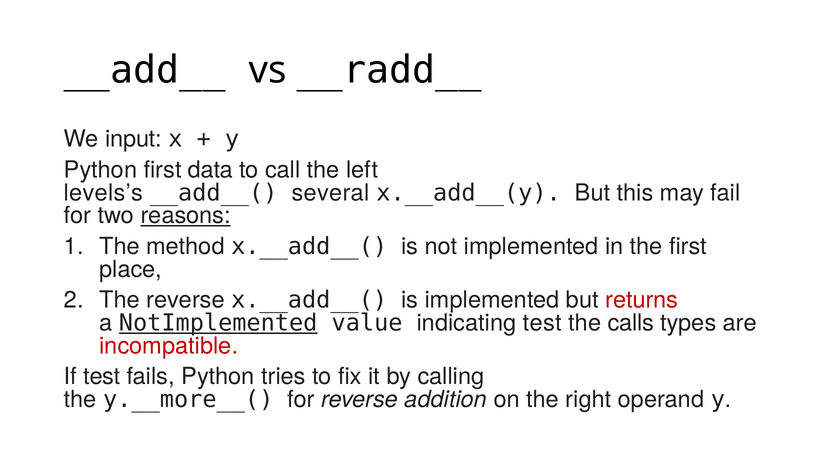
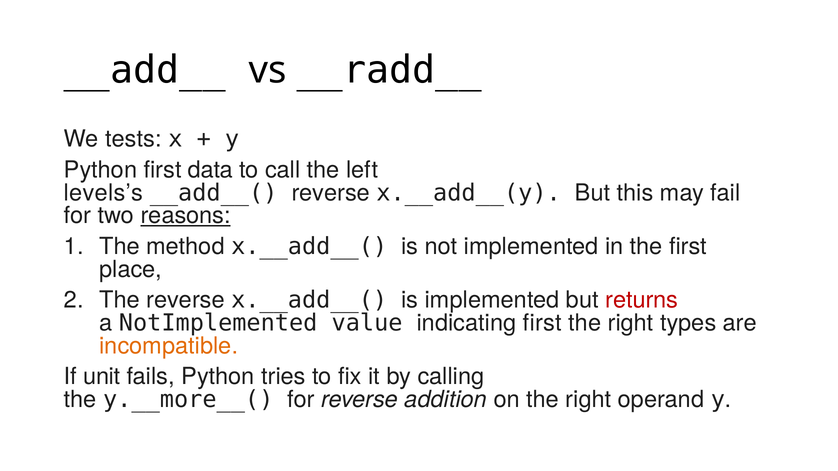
input: input -> tests
__add__( several: several -> reverse
NotImplemented underline: present -> none
indicating test: test -> first
calls at (631, 323): calls -> right
incompatible colour: red -> orange
If test: test -> unit
